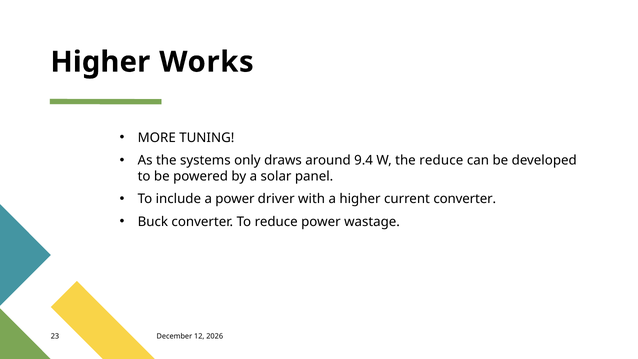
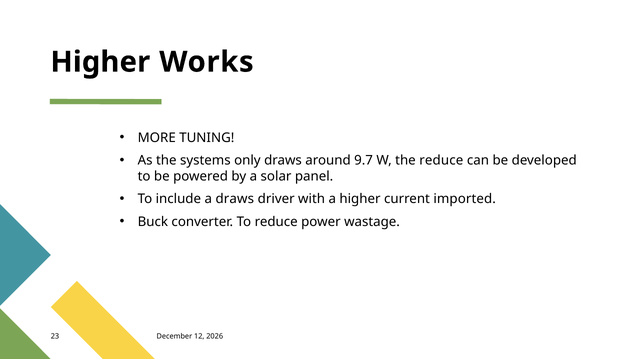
9.4: 9.4 -> 9.7
a power: power -> draws
current converter: converter -> imported
